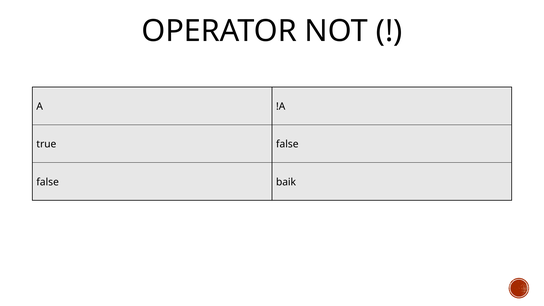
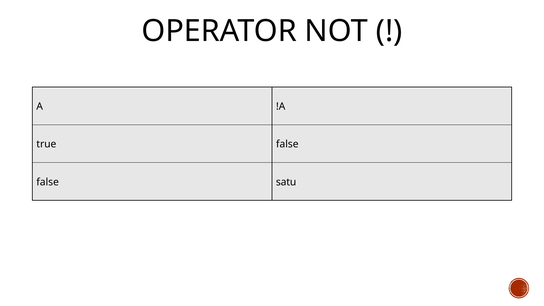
baik: baik -> satu
